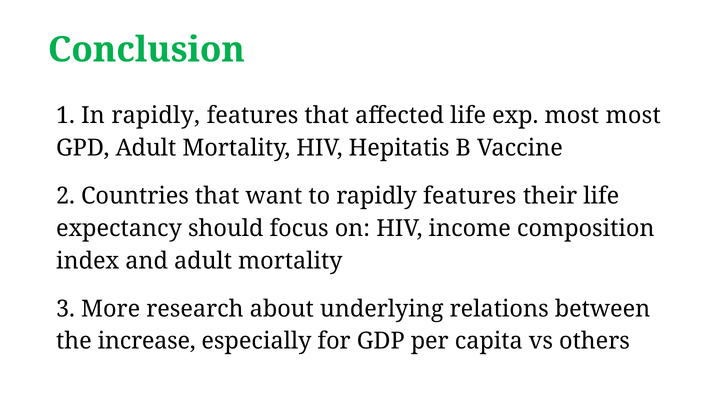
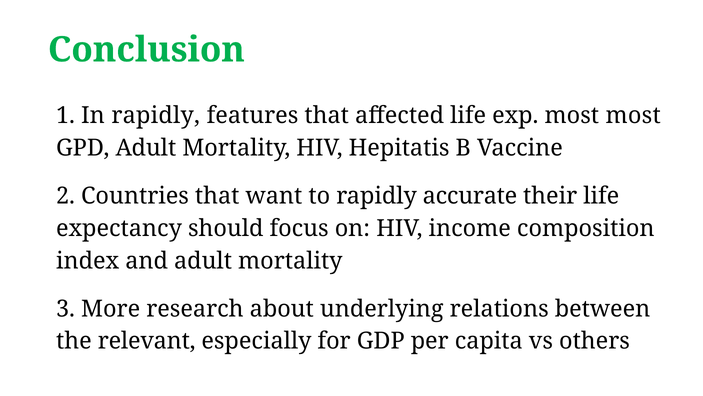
to rapidly features: features -> accurate
increase: increase -> relevant
